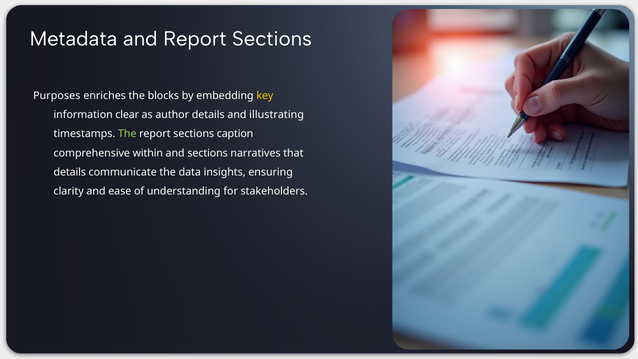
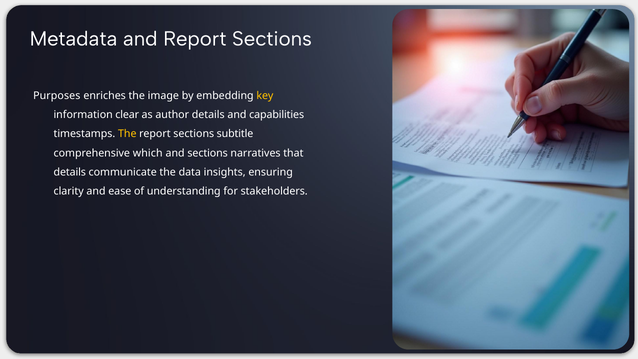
blocks: blocks -> image
illustrating: illustrating -> capabilities
The at (127, 134) colour: light green -> yellow
caption: caption -> subtitle
within: within -> which
